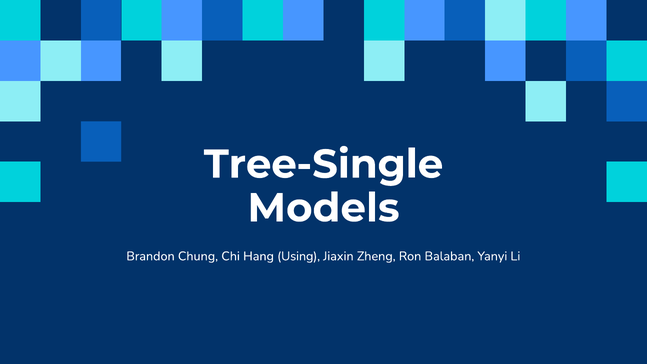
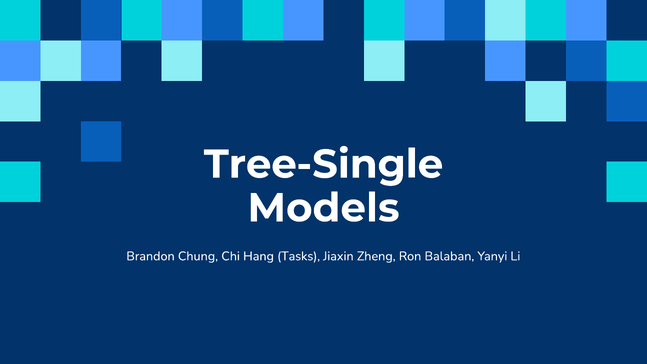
Using: Using -> Tasks
